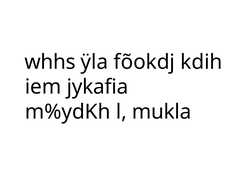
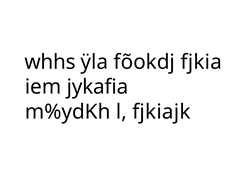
kdih: kdih -> fjkia
mukla: mukla -> fjkiajk
